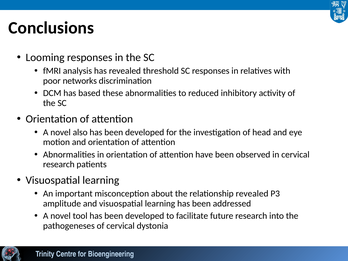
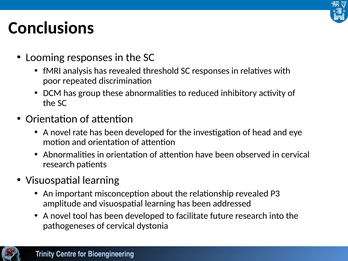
networks: networks -> repeated
based: based -> group
also: also -> rate
